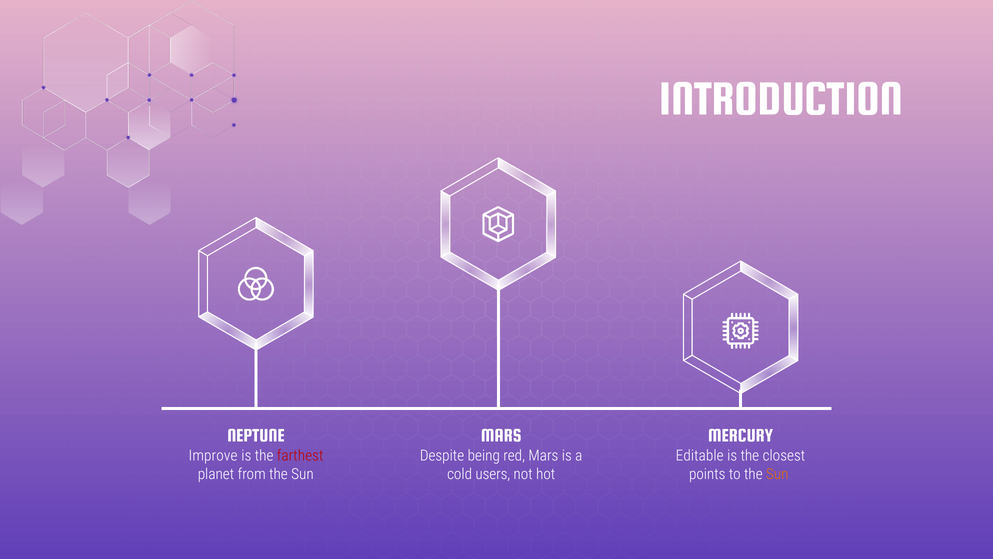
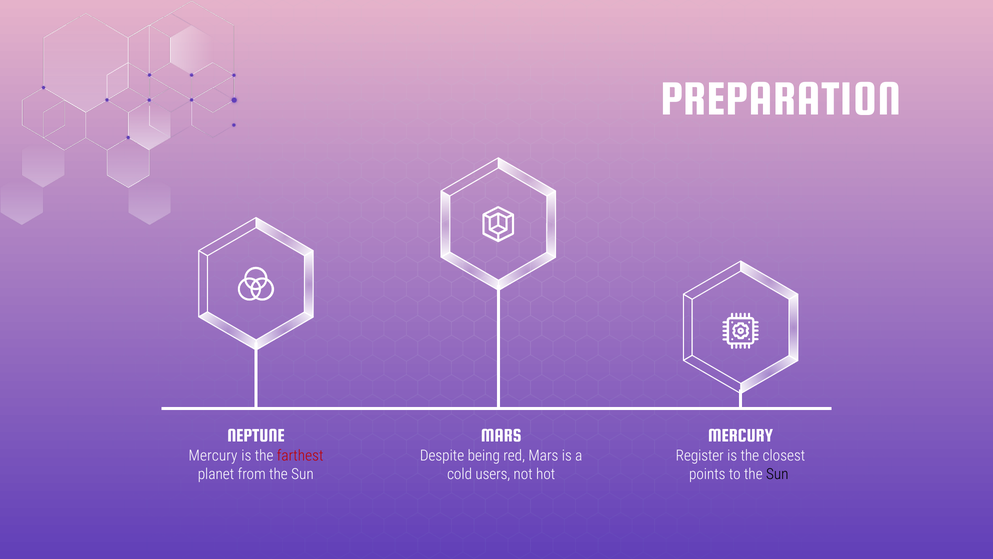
INTRODUCTION: INTRODUCTION -> PREPARATION
Improve at (213, 456): Improve -> Mercury
Editable: Editable -> Register
Sun at (777, 474) colour: orange -> black
